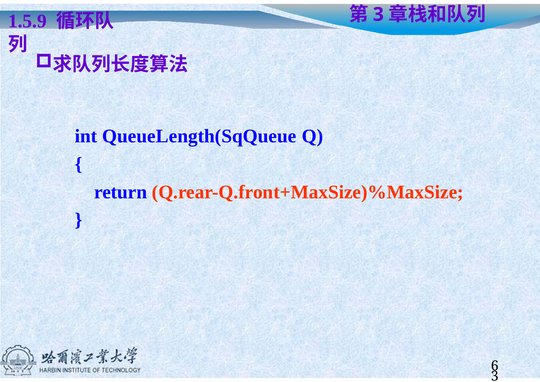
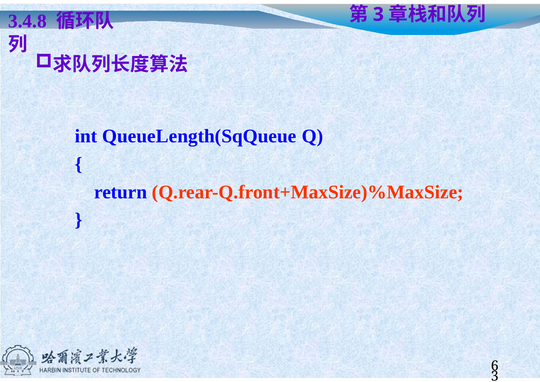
1.5.9: 1.5.9 -> 3.4.8
